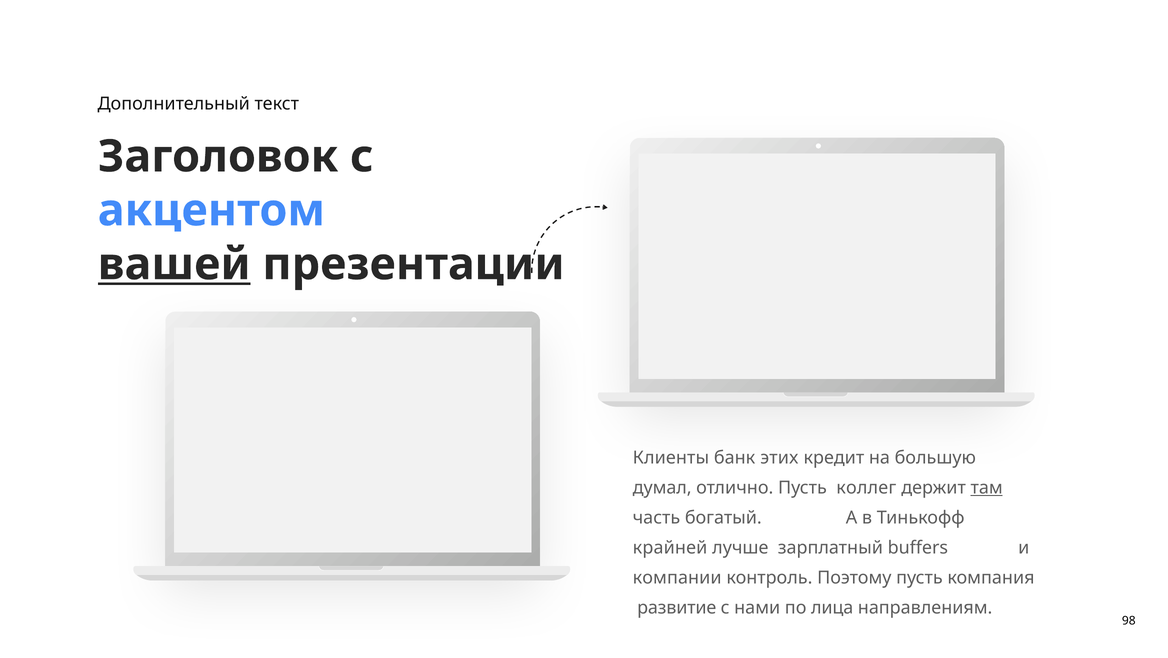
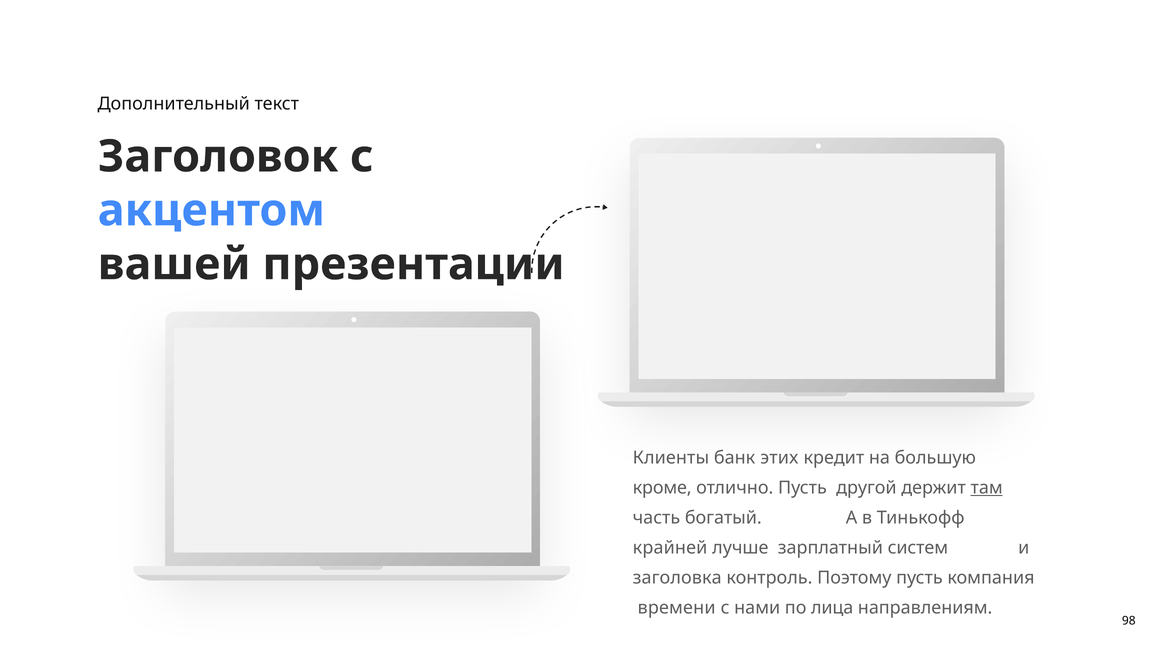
вашей underline: present -> none
думал: думал -> кроме
коллег: коллег -> другой
buffers: buffers -> систем
компании: компании -> заголовка
развитие: развитие -> времени
